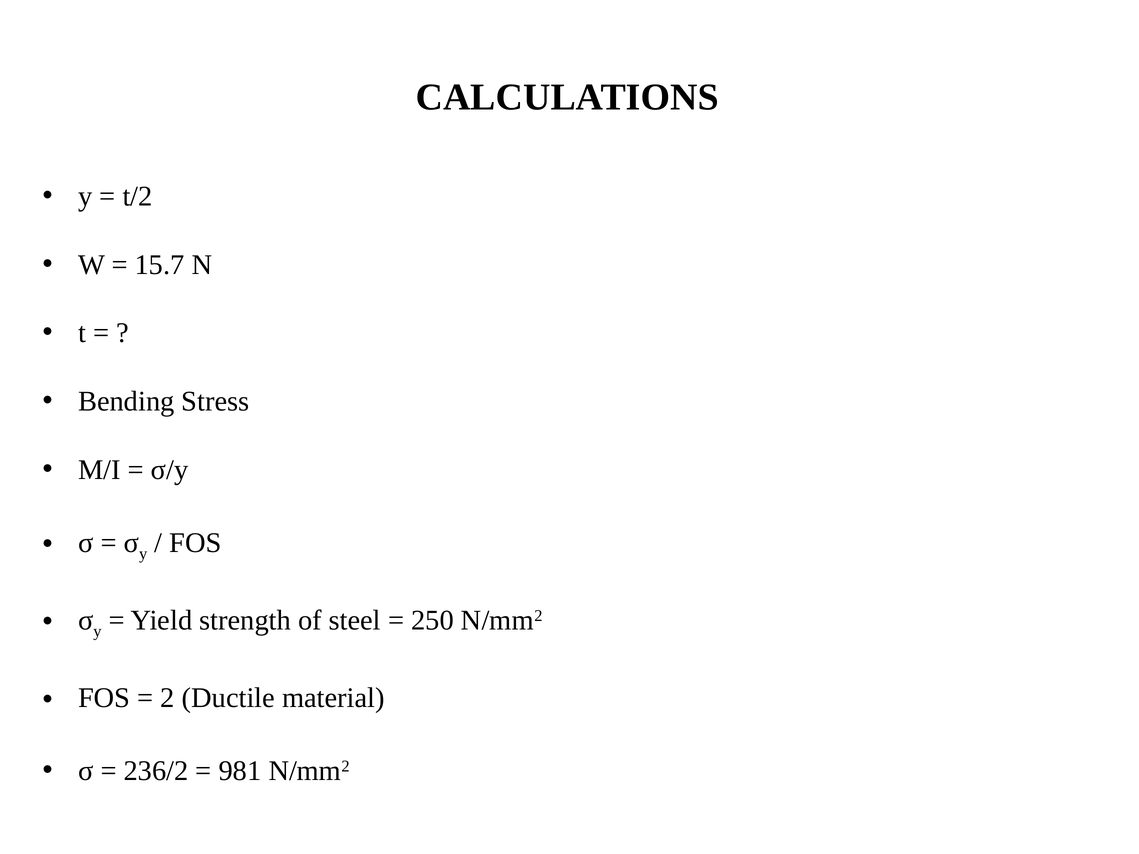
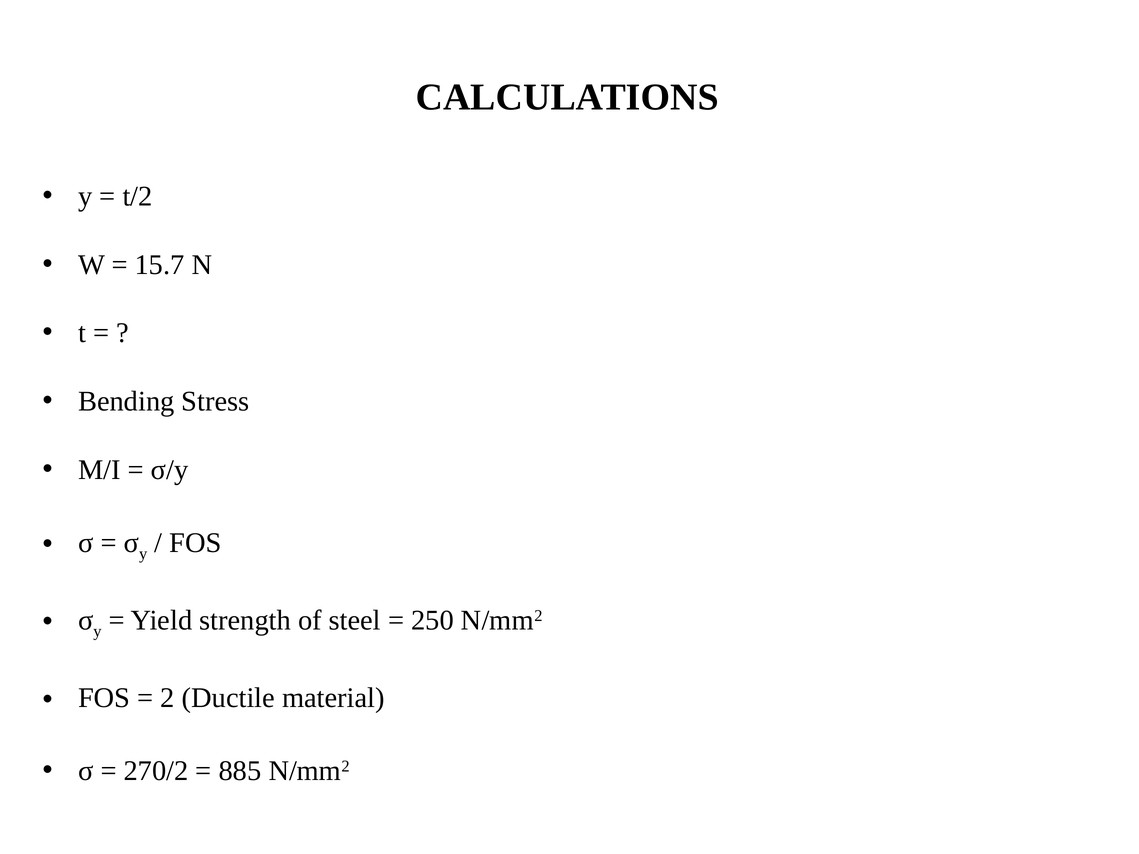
236/2: 236/2 -> 270/2
981: 981 -> 885
